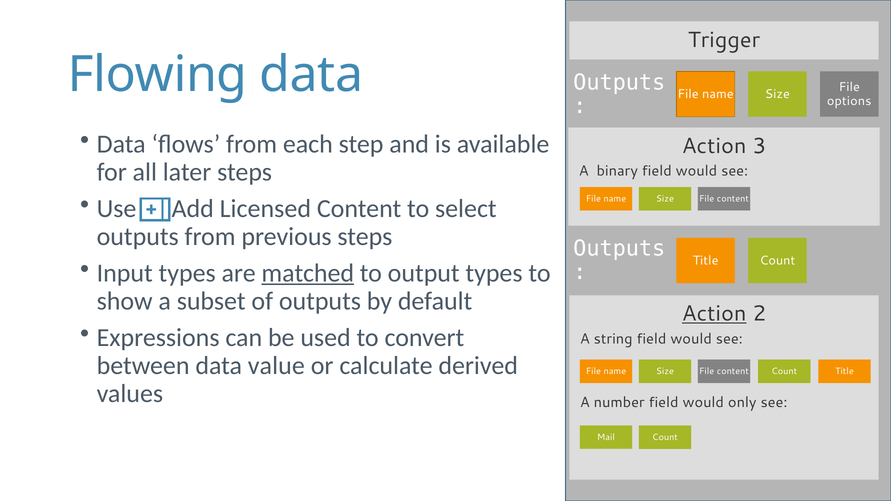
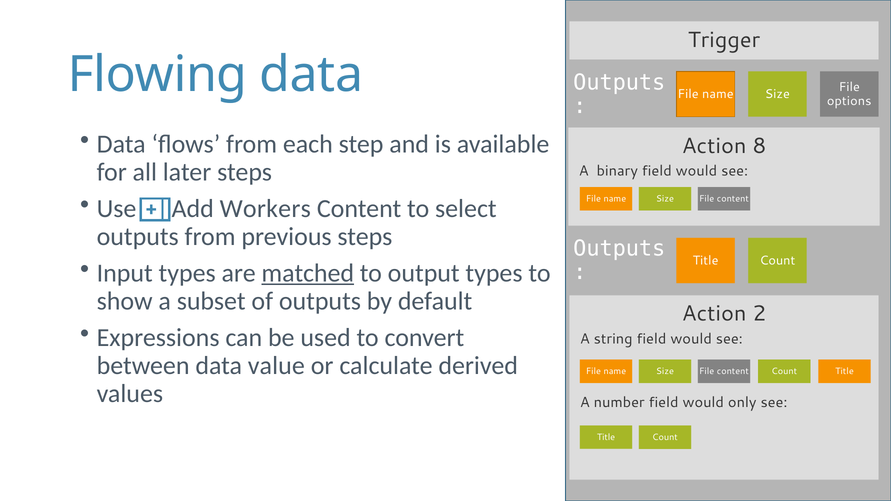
3: 3 -> 8
Licensed: Licensed -> Workers
Action at (714, 314) underline: present -> none
Mail at (606, 437): Mail -> Title
